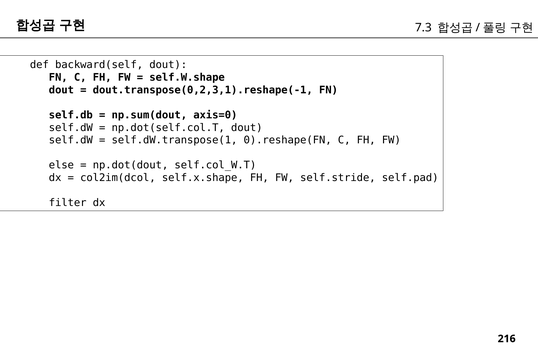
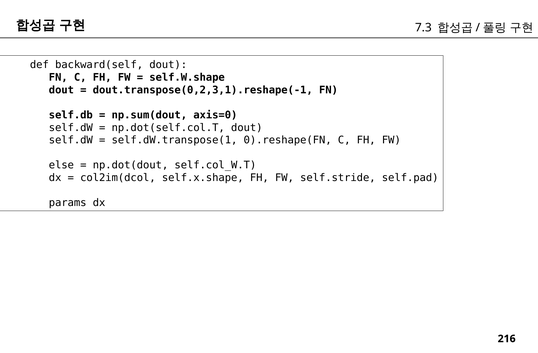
filter: filter -> params
